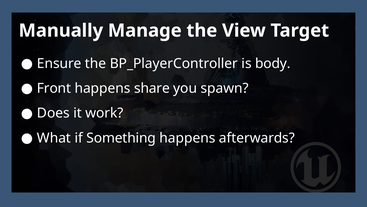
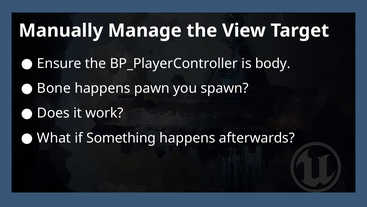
Front: Front -> Bone
share: share -> pawn
